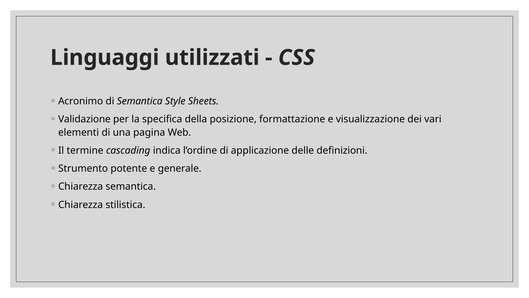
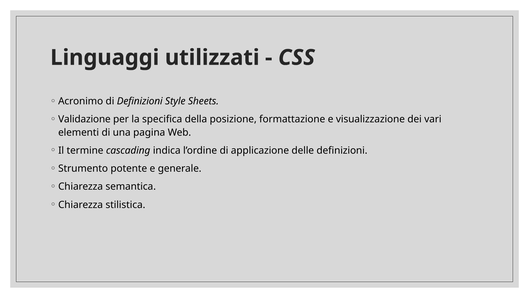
di Semantica: Semantica -> Definizioni
